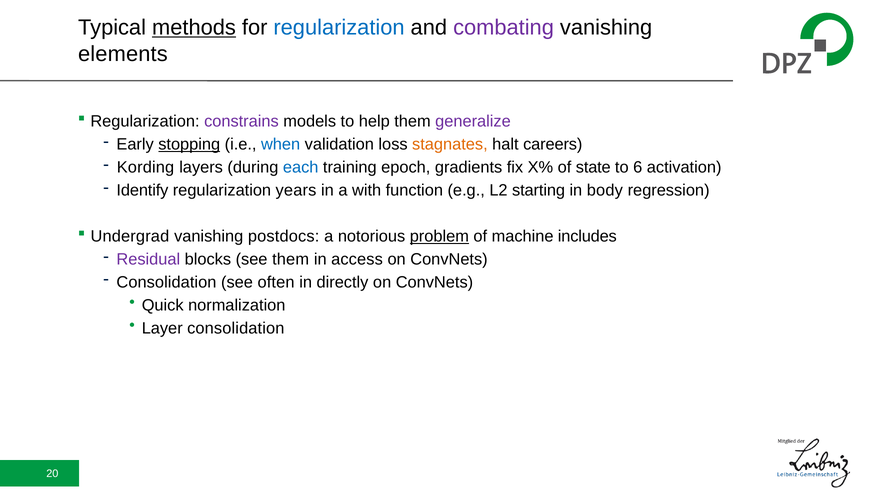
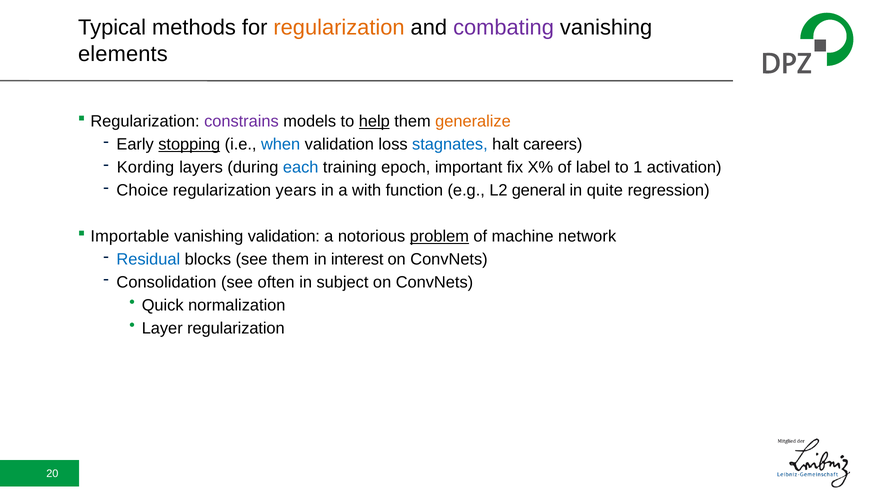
methods underline: present -> none
regularization at (339, 28) colour: blue -> orange
help underline: none -> present
generalize colour: purple -> orange
stagnates colour: orange -> blue
gradients: gradients -> important
state: state -> label
6: 6 -> 1
Identify: Identify -> Choice
starting: starting -> general
body: body -> quite
Undergrad: Undergrad -> Importable
vanishing postdocs: postdocs -> validation
includes: includes -> network
Residual colour: purple -> blue
access: access -> interest
directly: directly -> subject
Layer consolidation: consolidation -> regularization
